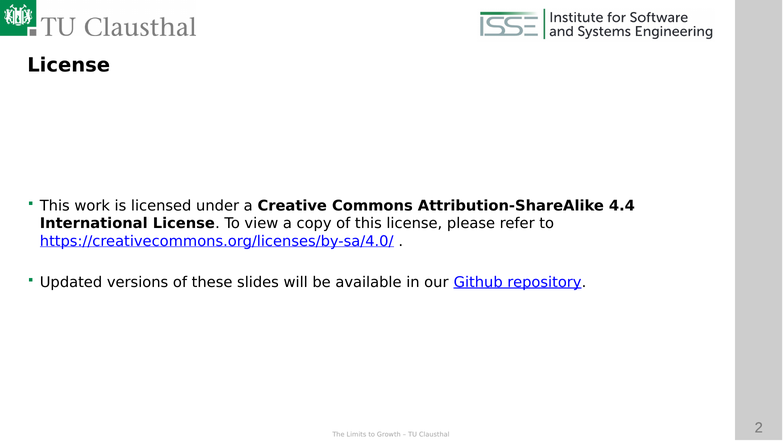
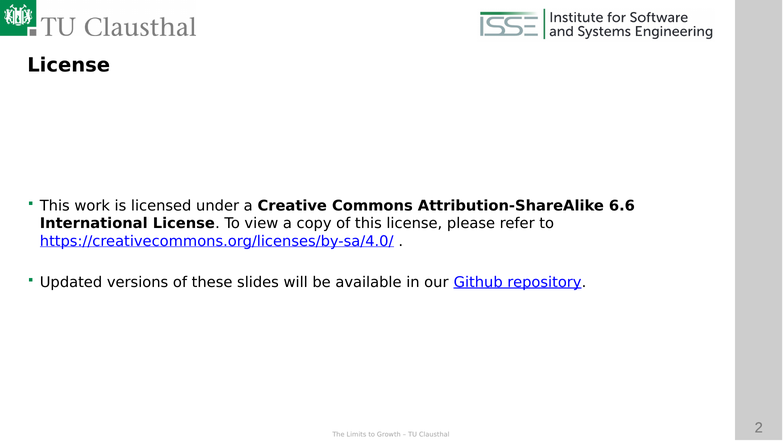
4.4: 4.4 -> 6.6
